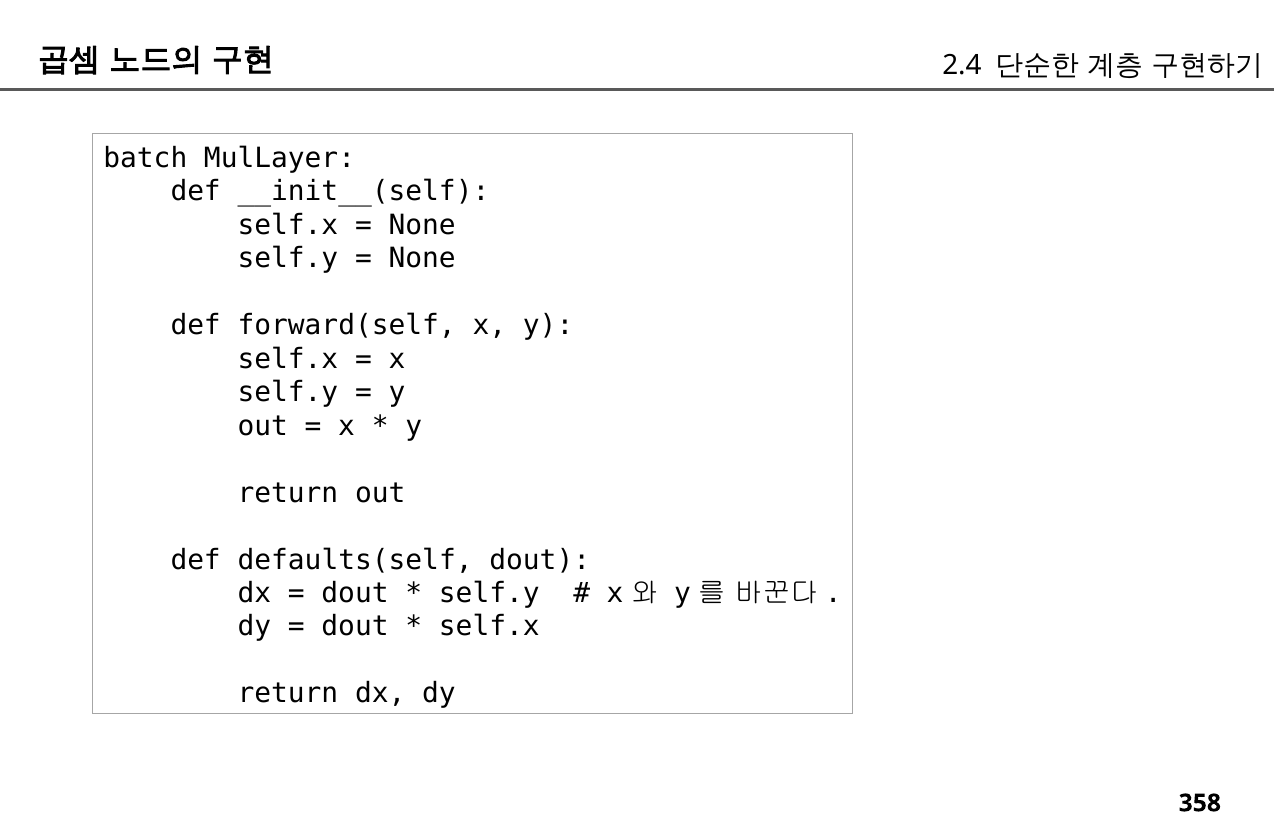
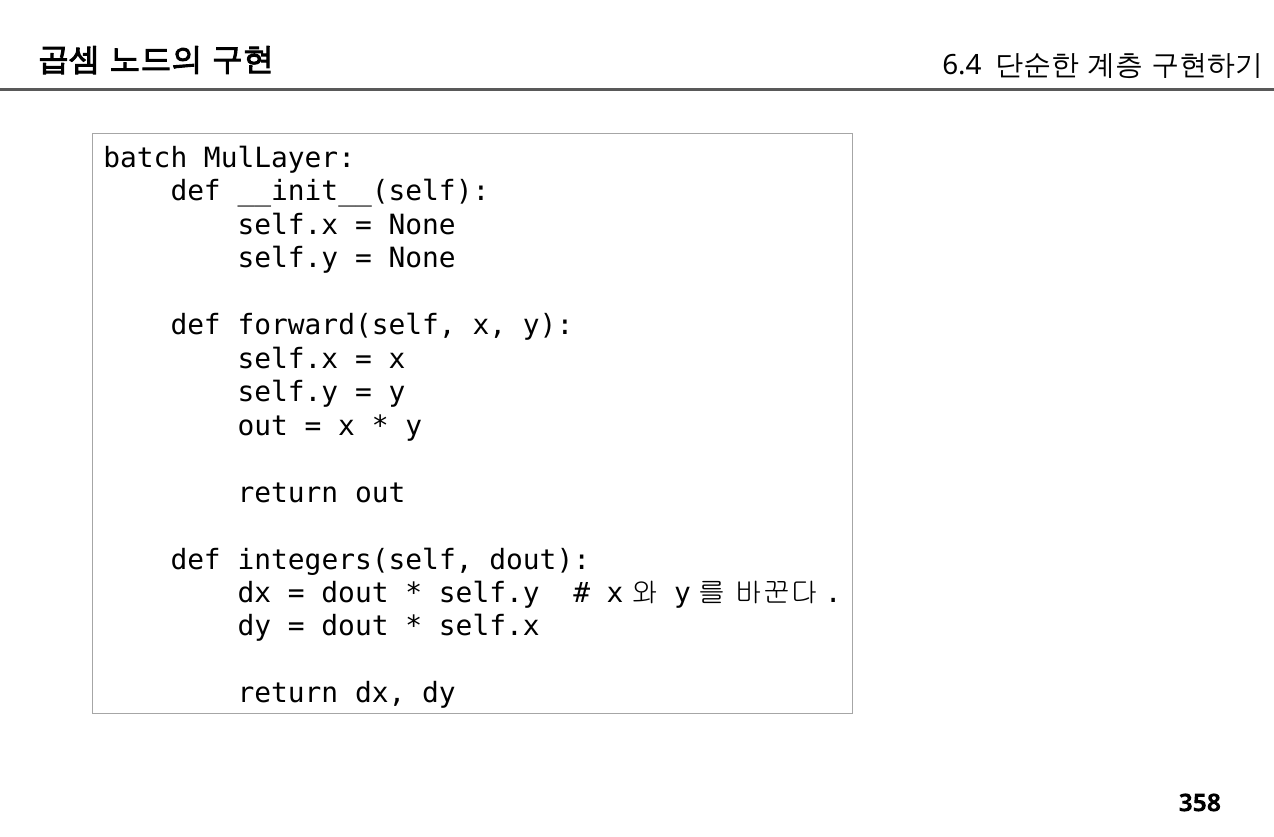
2.4: 2.4 -> 6.4
defaults(self: defaults(self -> integers(self
